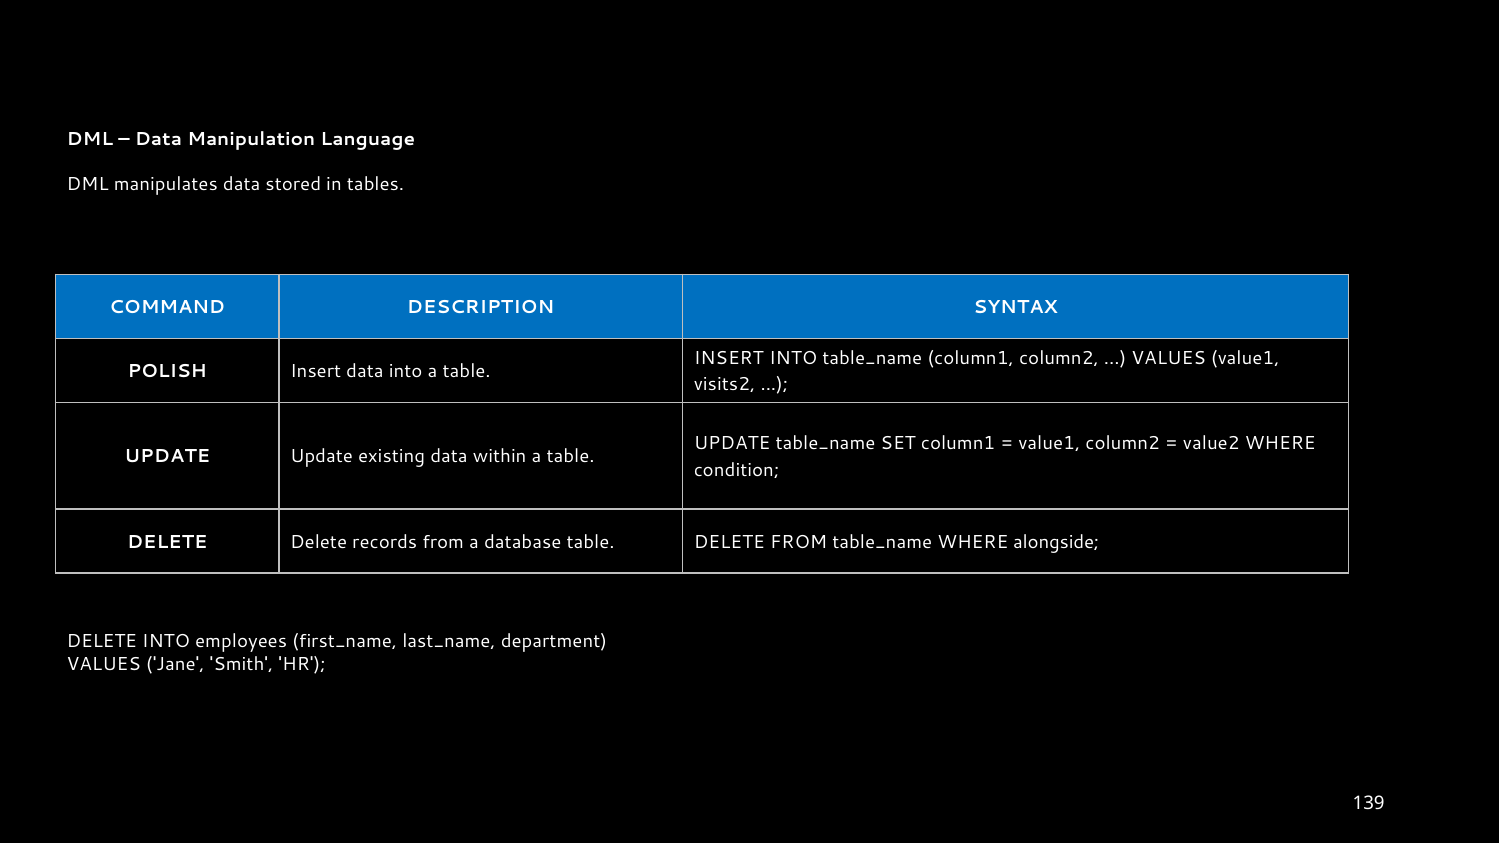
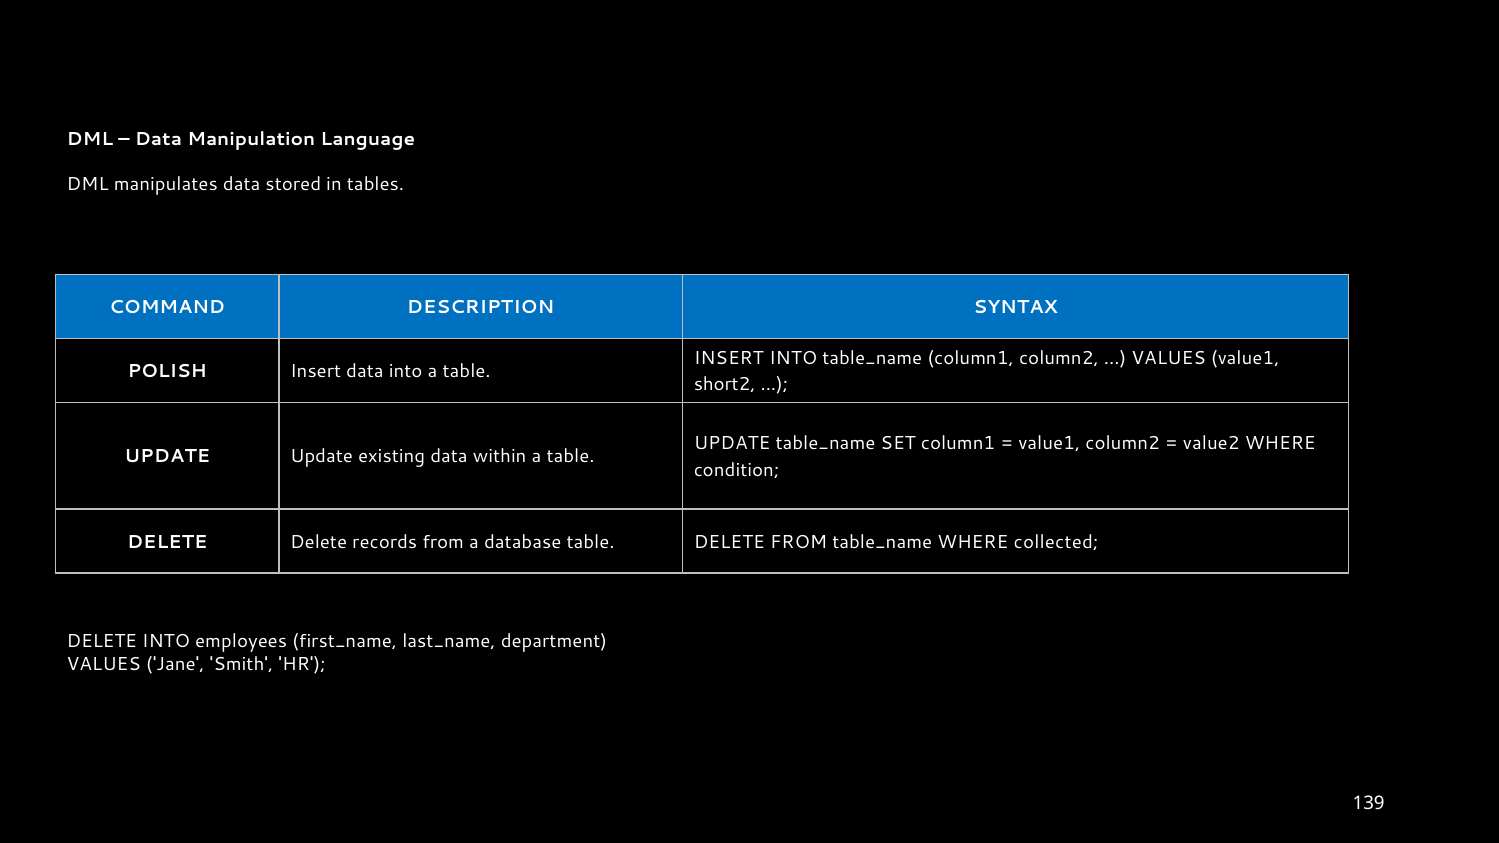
visits2: visits2 -> short2
alongside: alongside -> collected
